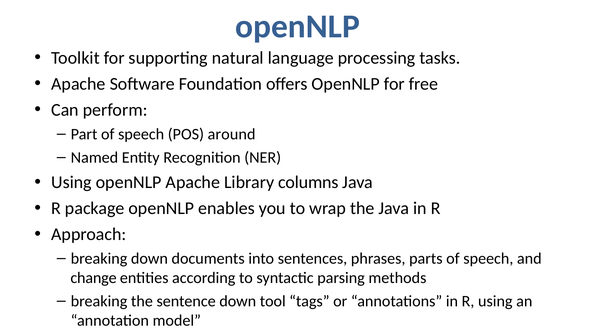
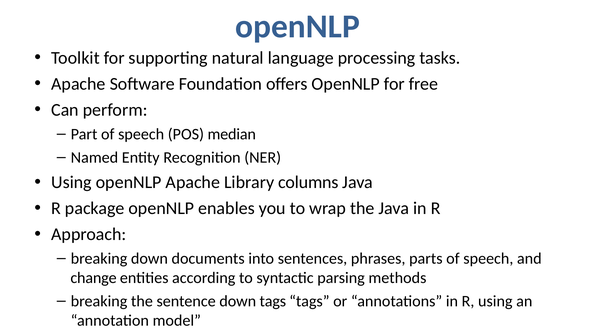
around: around -> median
down tool: tool -> tags
